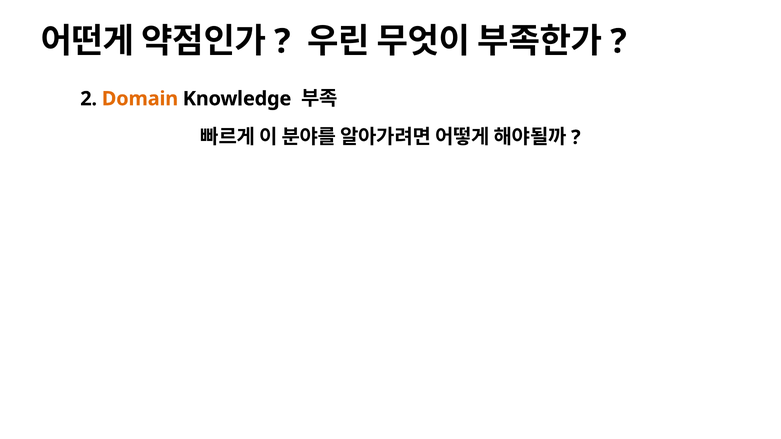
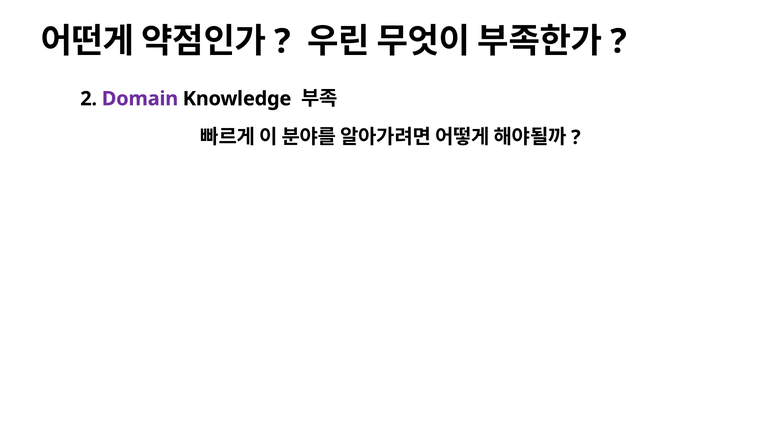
Domain colour: orange -> purple
